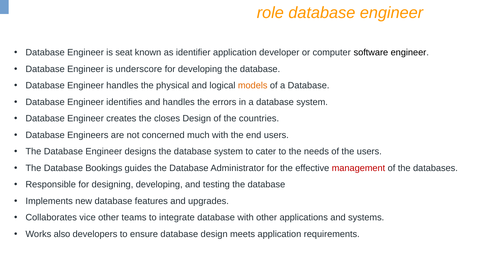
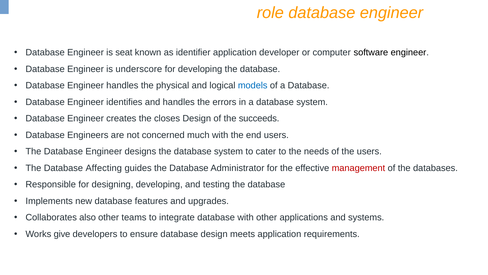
models colour: orange -> blue
countries: countries -> succeeds
Bookings: Bookings -> Affecting
vice: vice -> also
also: also -> give
